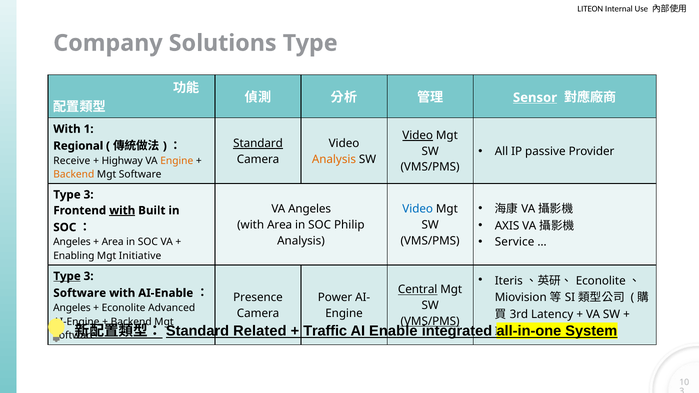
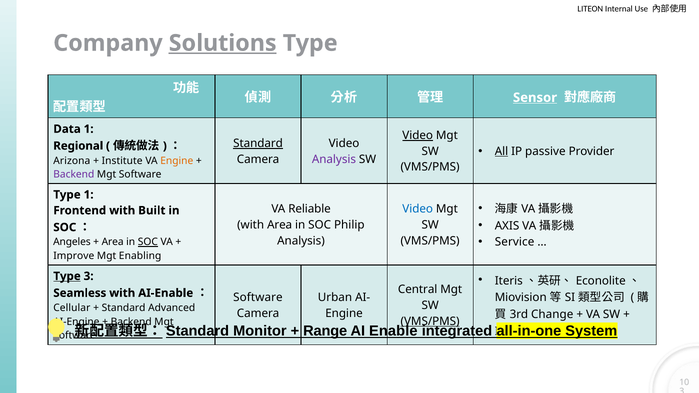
Solutions underline: none -> present
With at (67, 129): With -> Data
All underline: none -> present
Analysis at (334, 159) colour: orange -> purple
Receive: Receive -> Arizona
Highway: Highway -> Institute
Backend at (74, 175) colour: orange -> purple
3 at (89, 195): 3 -> 1
VA Angeles: Angeles -> Reliable
with at (122, 211) underline: present -> none
SOC at (148, 242) underline: none -> present
Enabling: Enabling -> Improve
Initiative: Initiative -> Enabling
Central underline: present -> none
Software at (80, 293): Software -> Seamless
Presence at (258, 298): Presence -> Software
Power: Power -> Urban
Angeles at (72, 308): Angeles -> Cellular
Econolite at (124, 308): Econolite -> Standard
Latency: Latency -> Change
Related: Related -> Monitor
Traffic: Traffic -> Range
